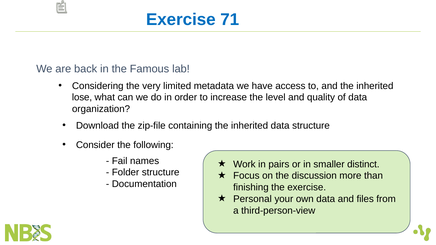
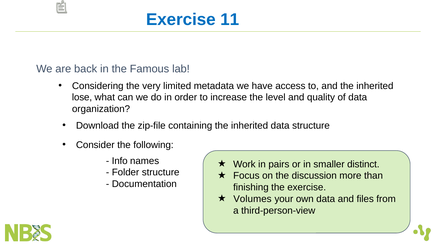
71: 71 -> 11
Fail: Fail -> Info
Personal: Personal -> Volumes
